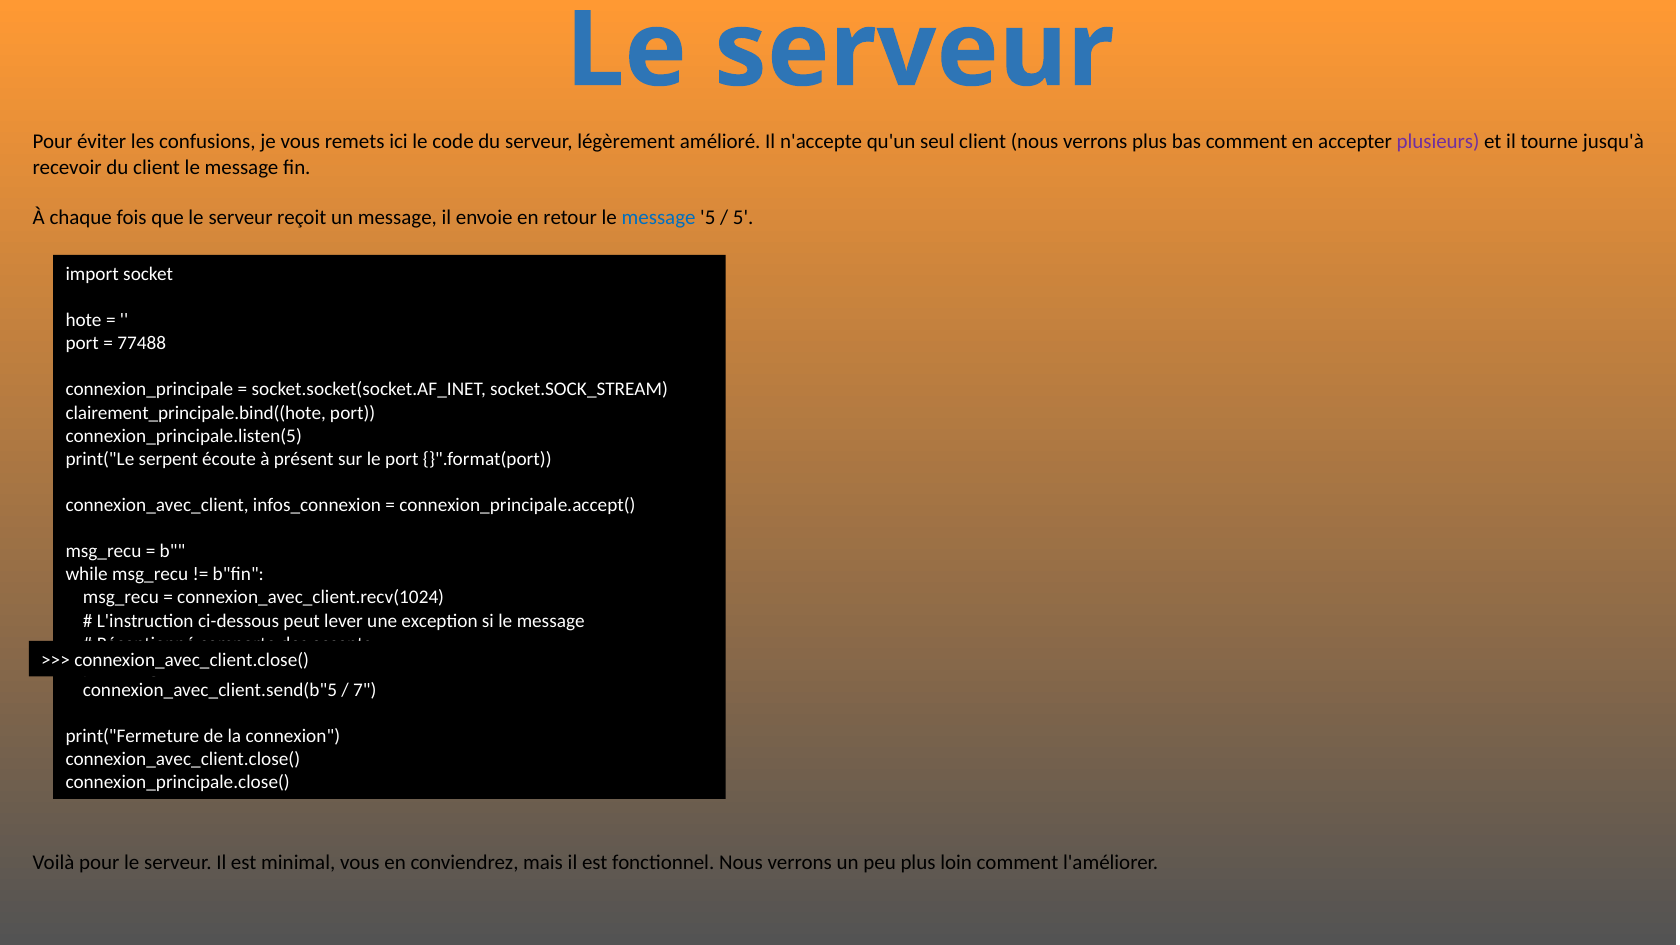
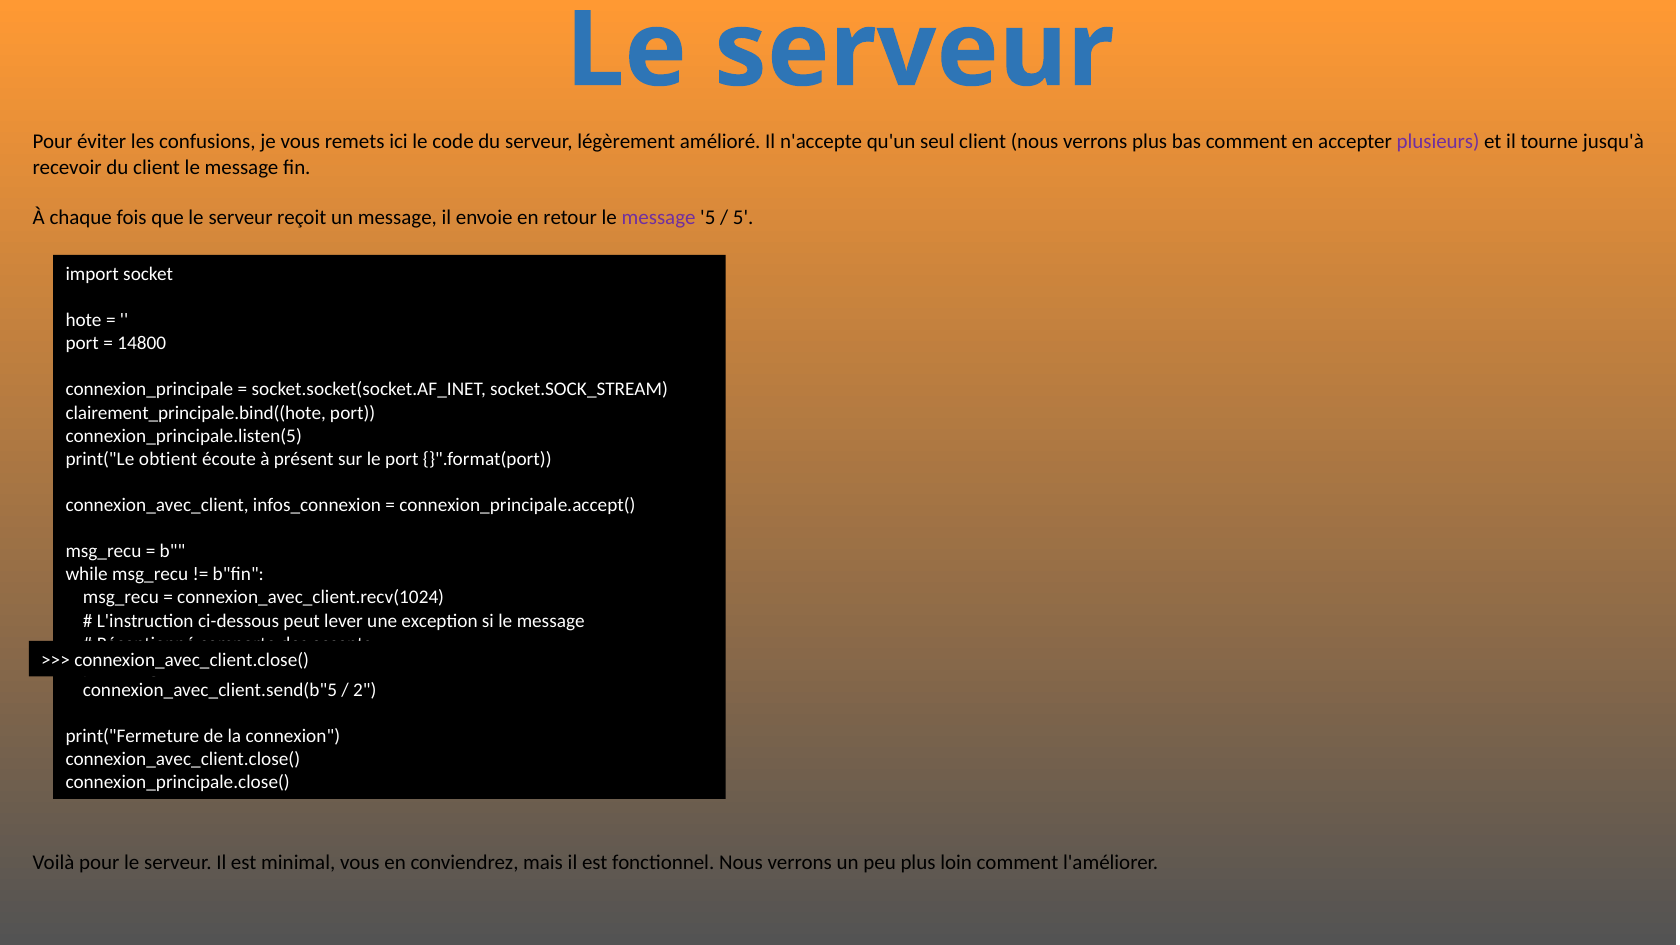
message at (659, 218) colour: blue -> purple
77488: 77488 -> 14800
serpent: serpent -> obtient
7: 7 -> 2
